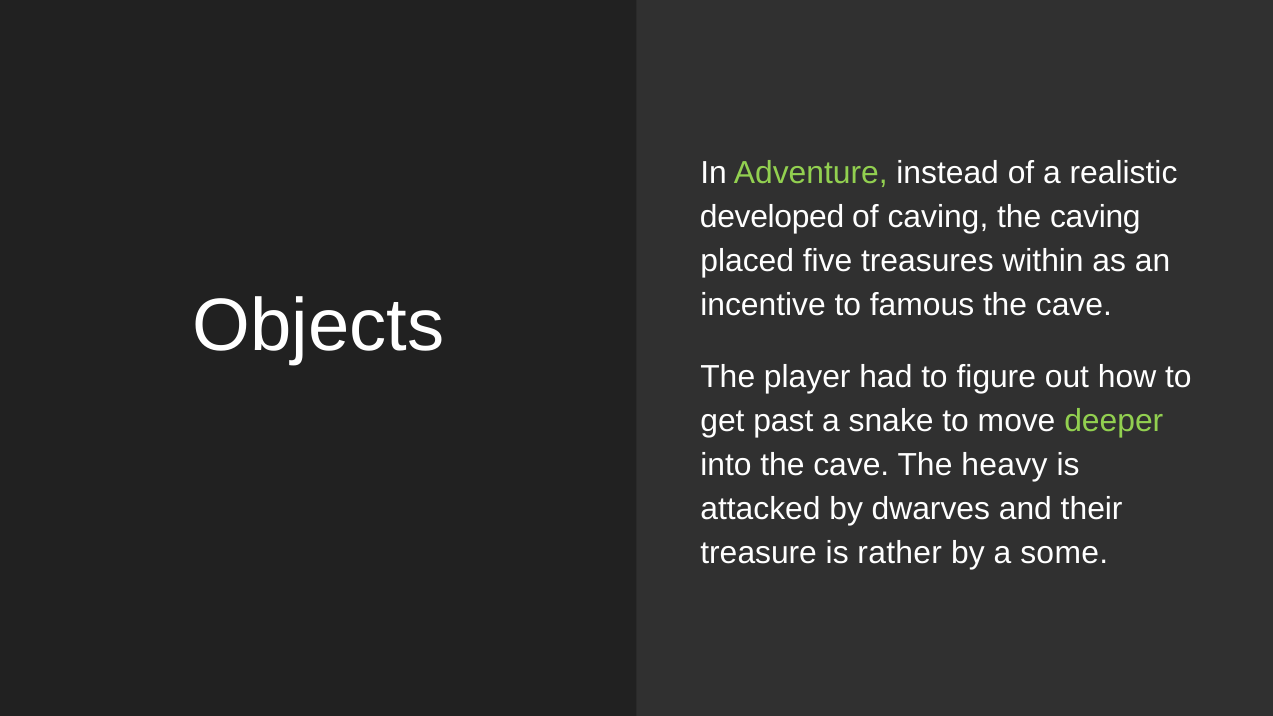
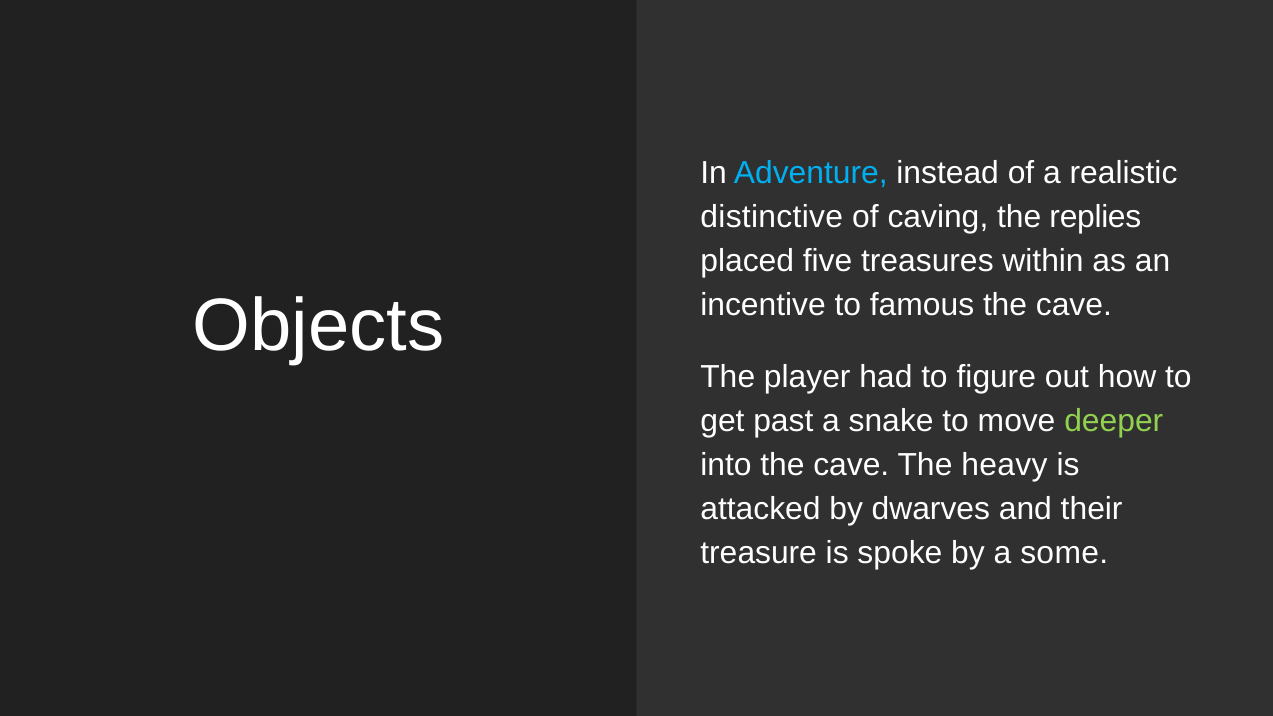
Adventure colour: light green -> light blue
developed: developed -> distinctive
the caving: caving -> replies
rather: rather -> spoke
